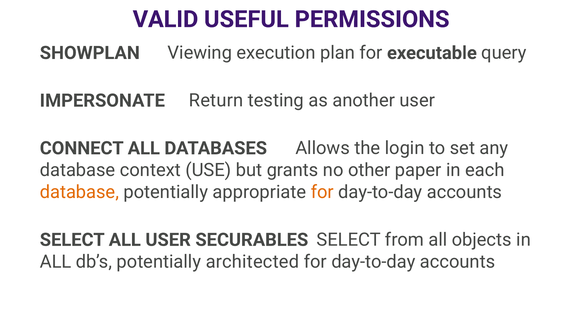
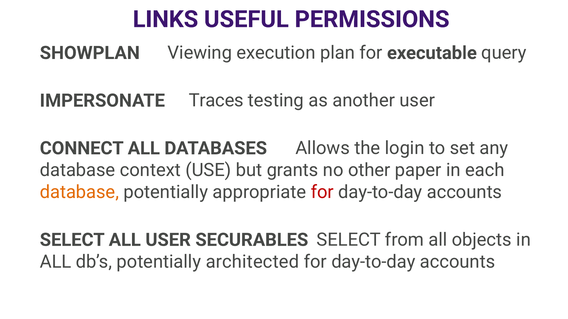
VALID: VALID -> LINKS
Return: Return -> Traces
for at (322, 193) colour: orange -> red
